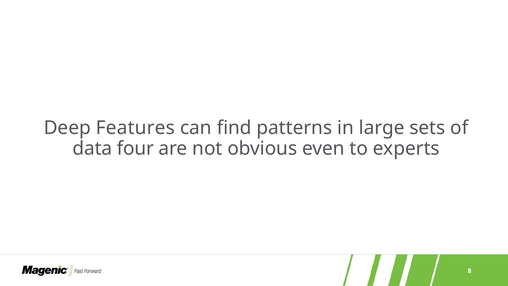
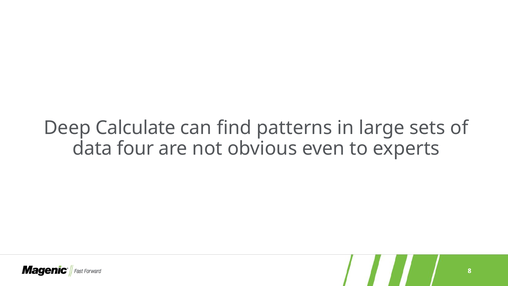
Features: Features -> Calculate
